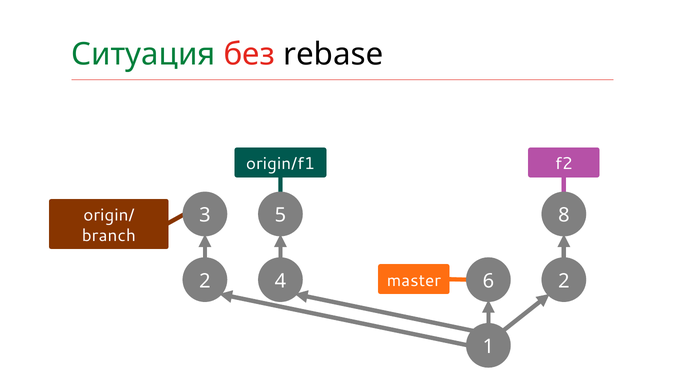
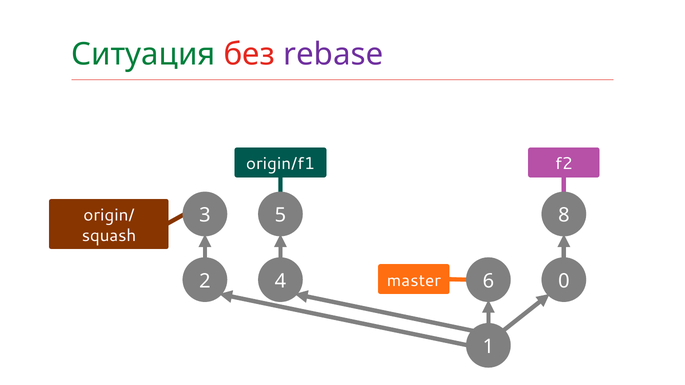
rebase colour: black -> purple
branch: branch -> squash
master 2: 2 -> 0
